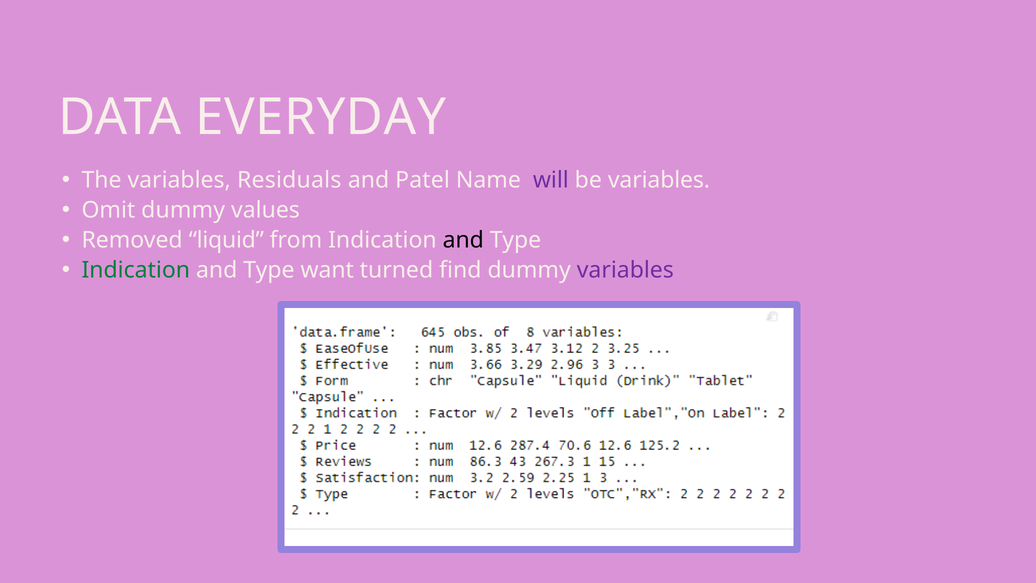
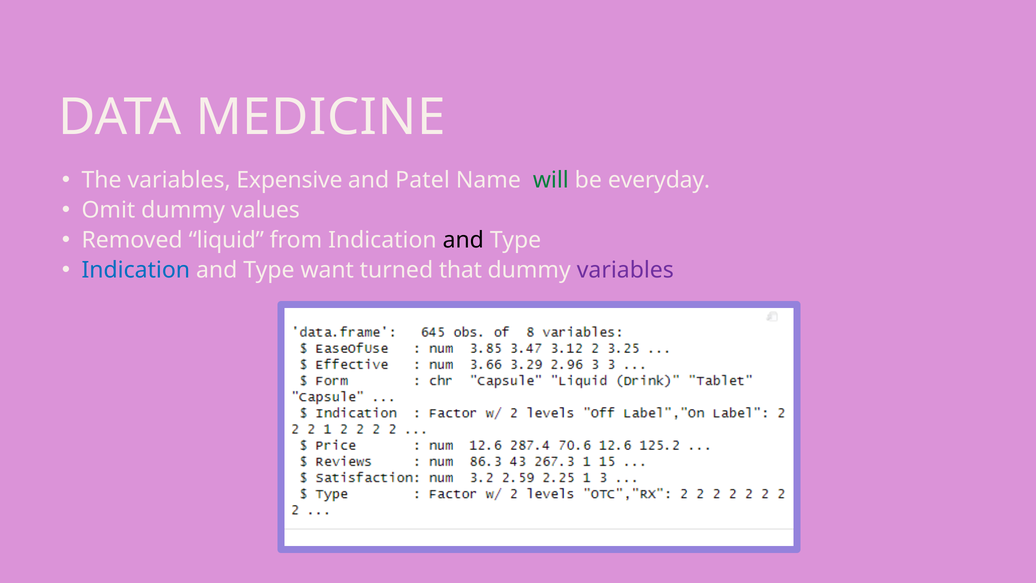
EVERYDAY: EVERYDAY -> MEDICINE
Residuals: Residuals -> Expensive
will colour: purple -> green
be variables: variables -> everyday
Indication at (136, 270) colour: green -> blue
find: find -> that
